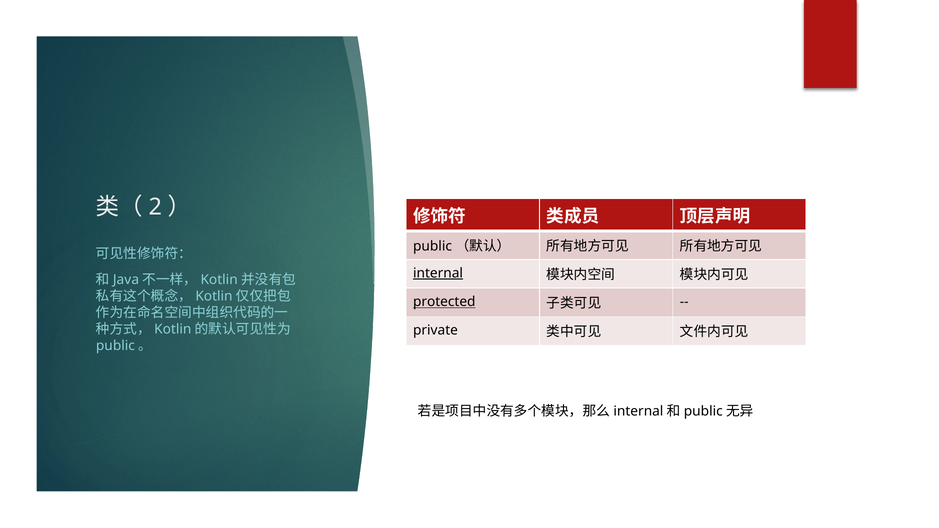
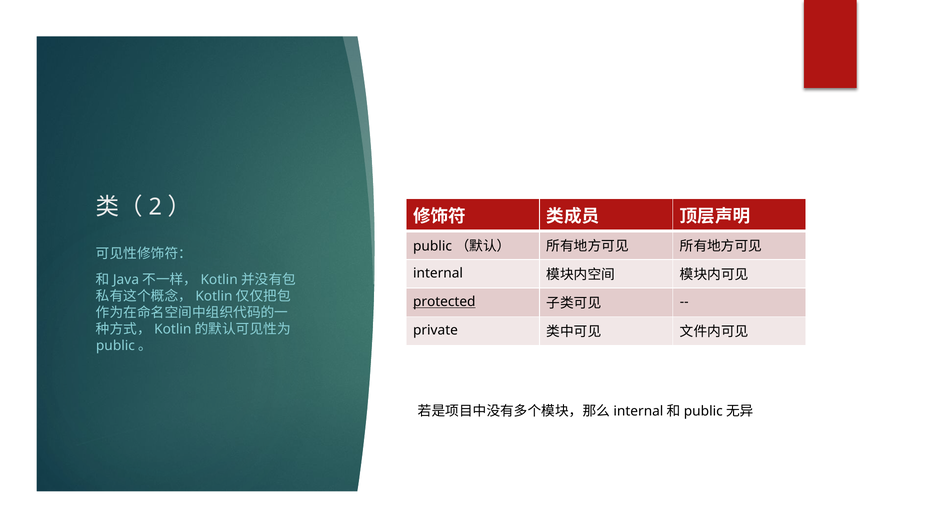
internal underline: present -> none
